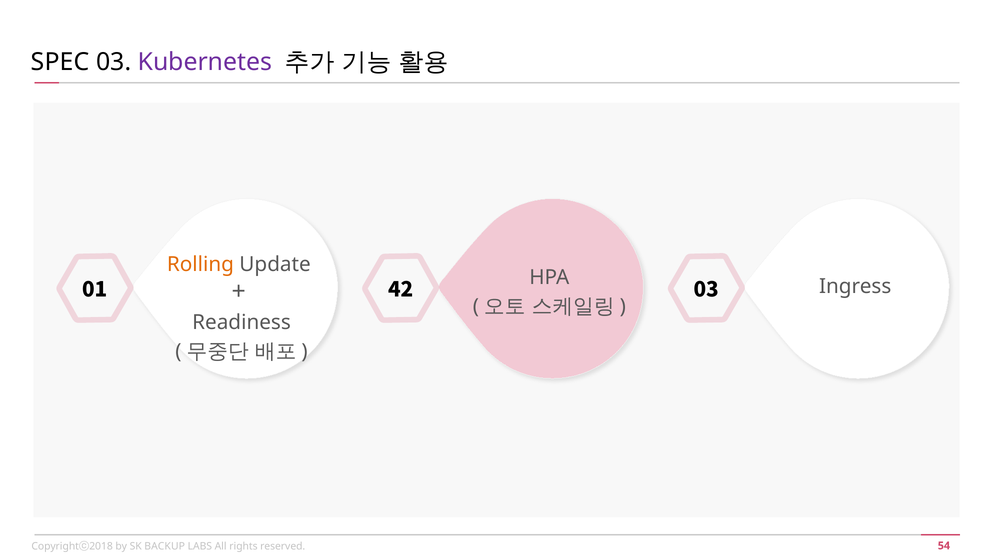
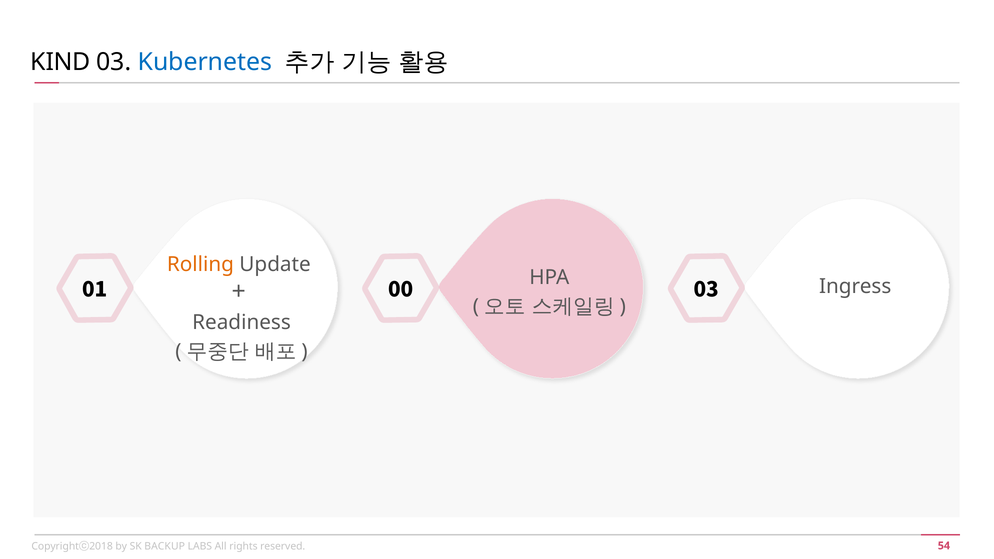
SPEC: SPEC -> KIND
Kubernetes colour: purple -> blue
42: 42 -> 00
